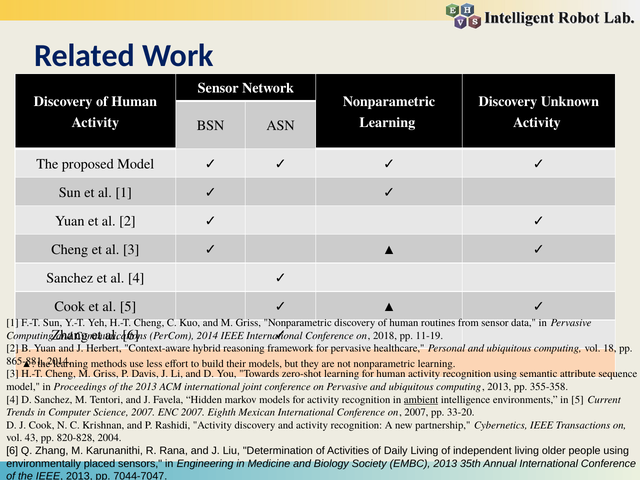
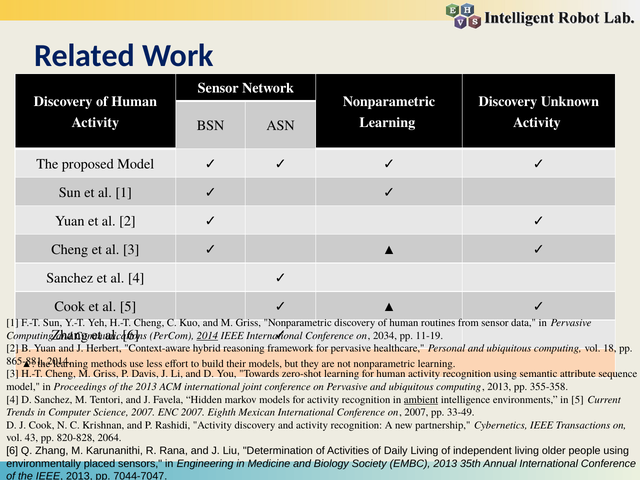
2014 at (207, 336) underline: none -> present
2018: 2018 -> 2034
33-20: 33-20 -> 33-49
2004: 2004 -> 2064
